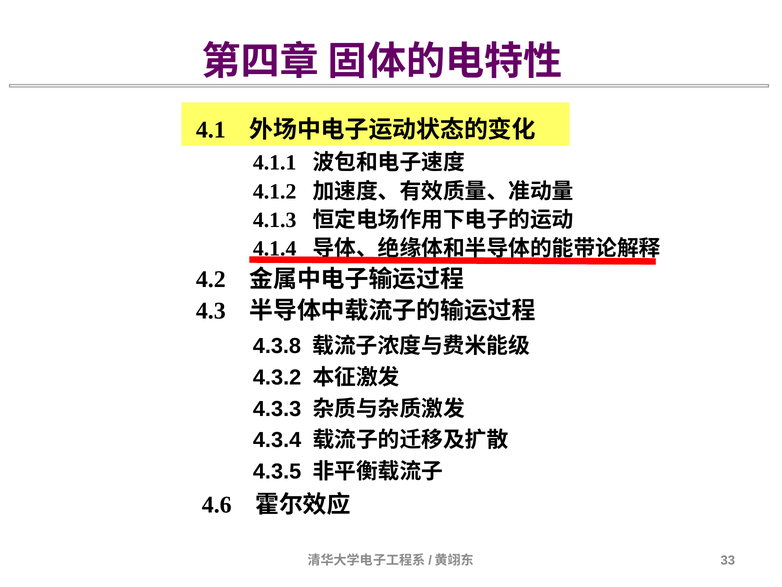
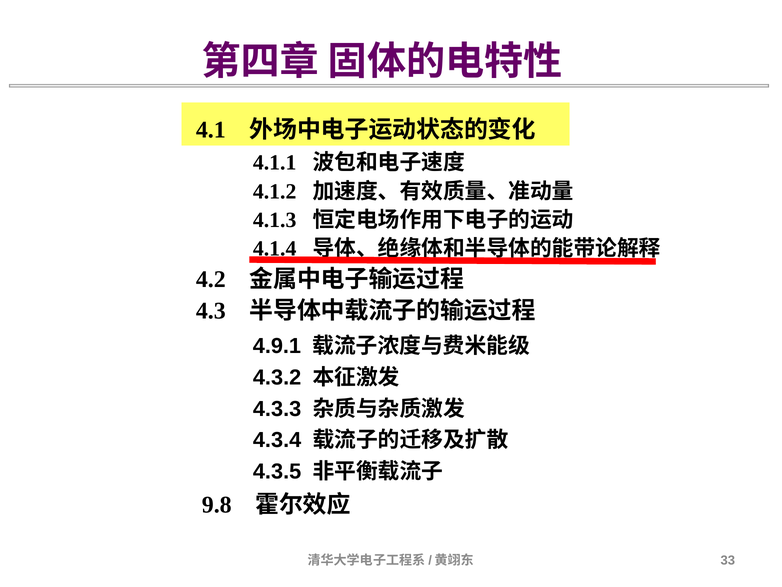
4.3.8: 4.3.8 -> 4.9.1
4.6: 4.6 -> 9.8
